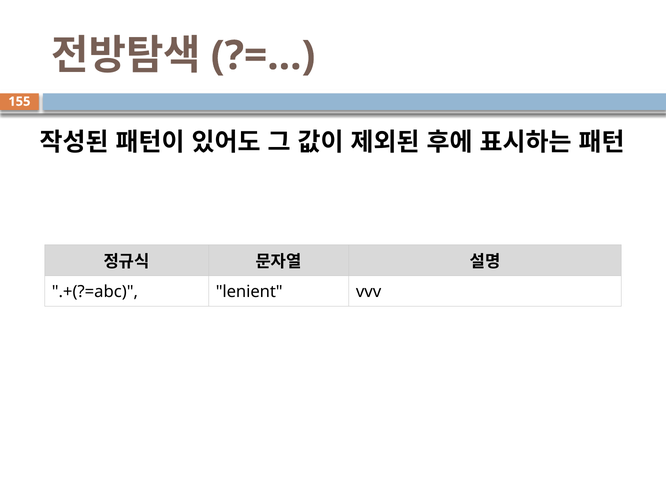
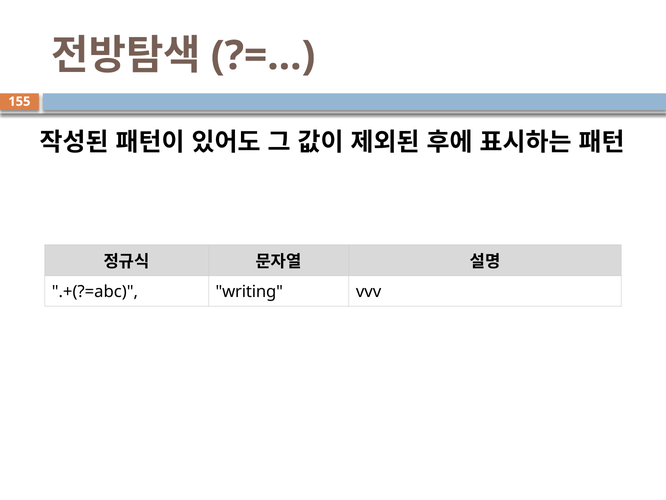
lenient: lenient -> writing
